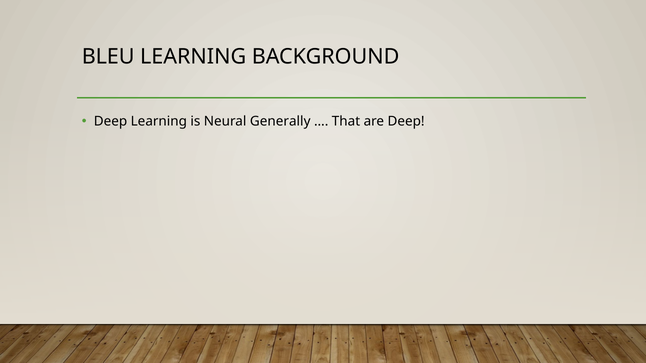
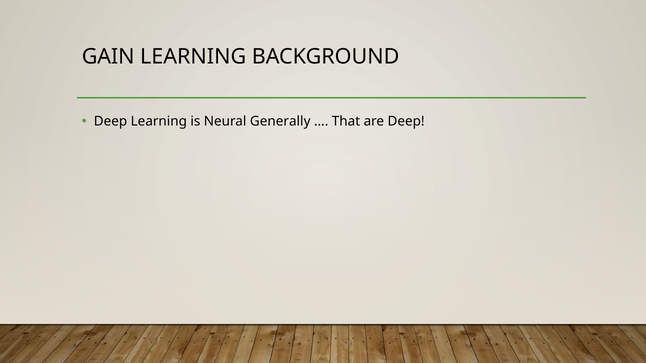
BLEU: BLEU -> GAIN
